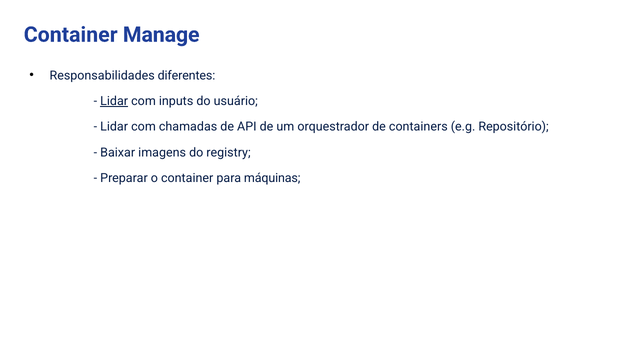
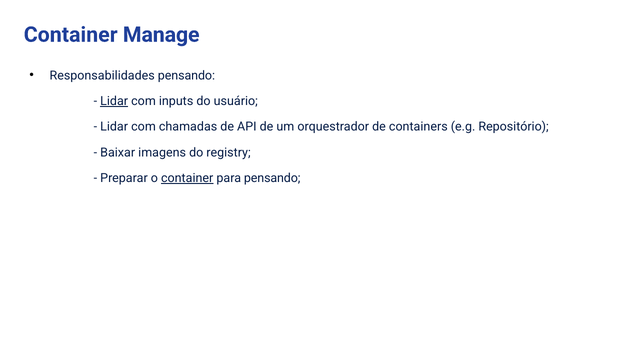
Responsabilidades diferentes: diferentes -> pensando
container at (187, 178) underline: none -> present
para máquinas: máquinas -> pensando
